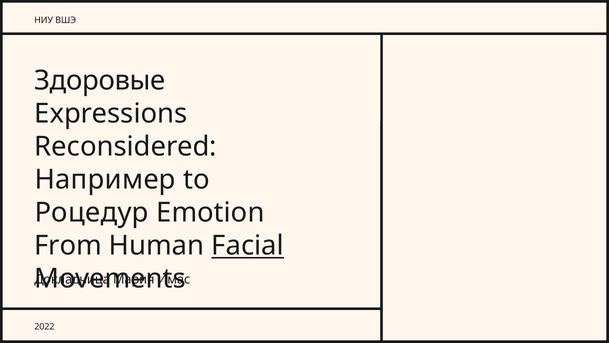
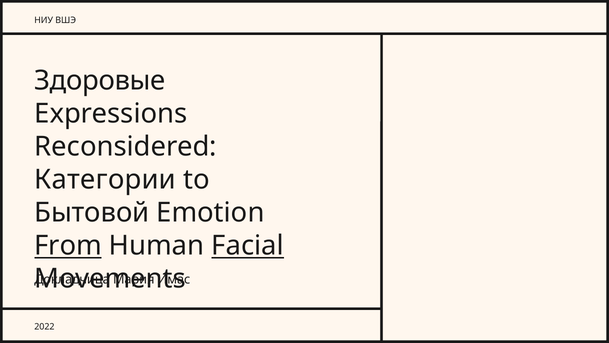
Например: Например -> Категории
Роцедур: Роцедур -> Бытовой
From underline: none -> present
